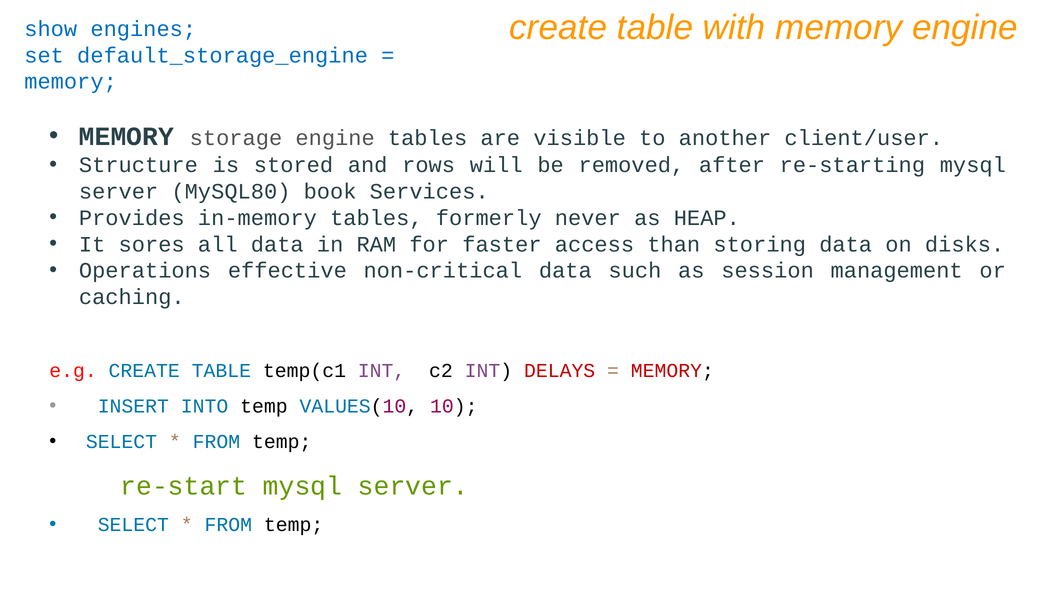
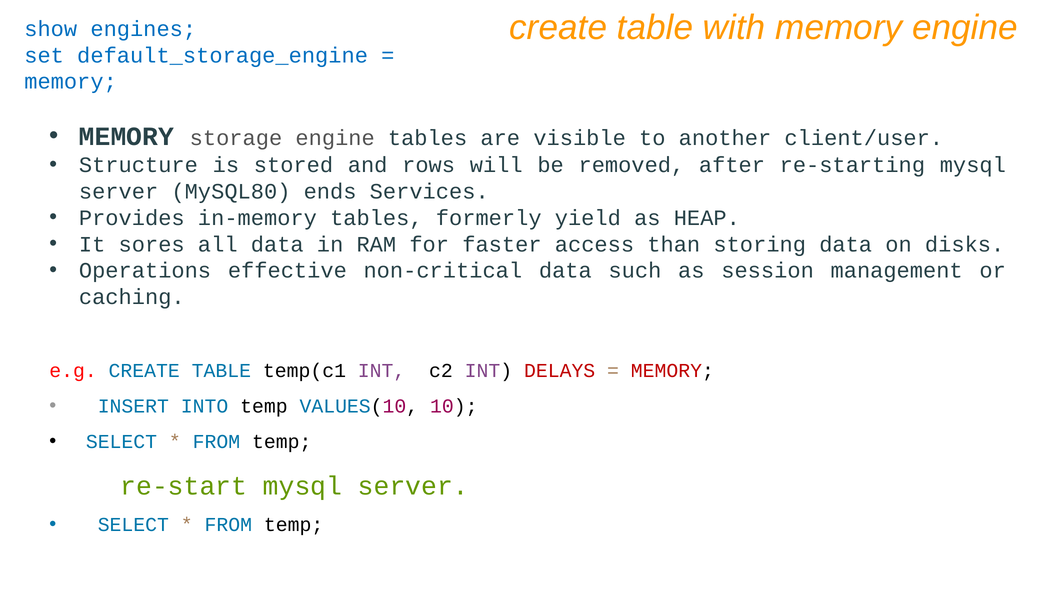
book: book -> ends
never: never -> yield
